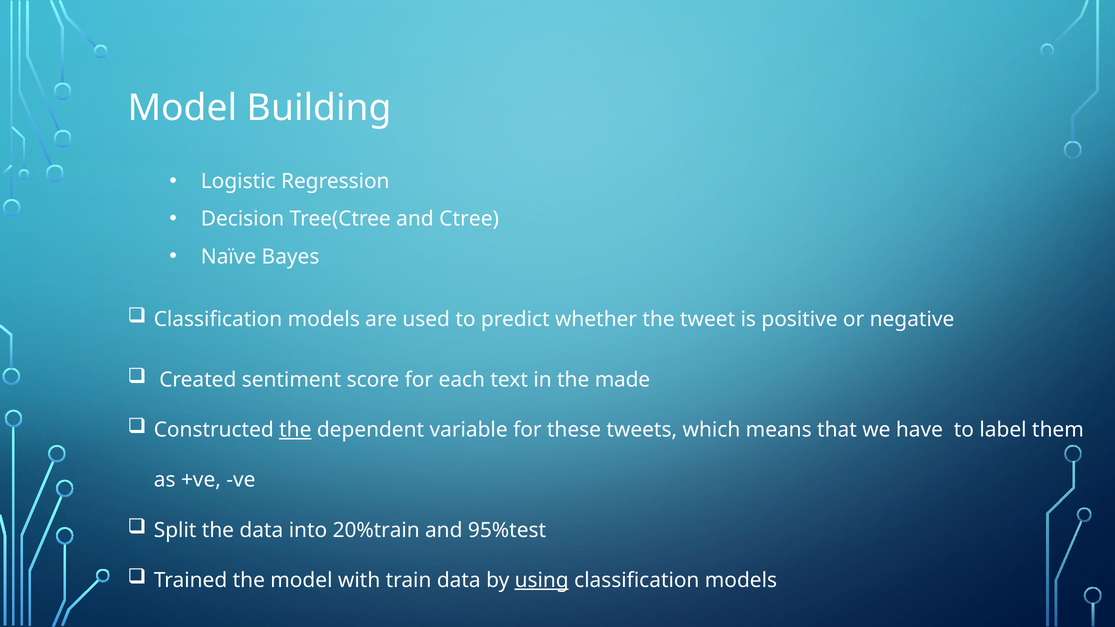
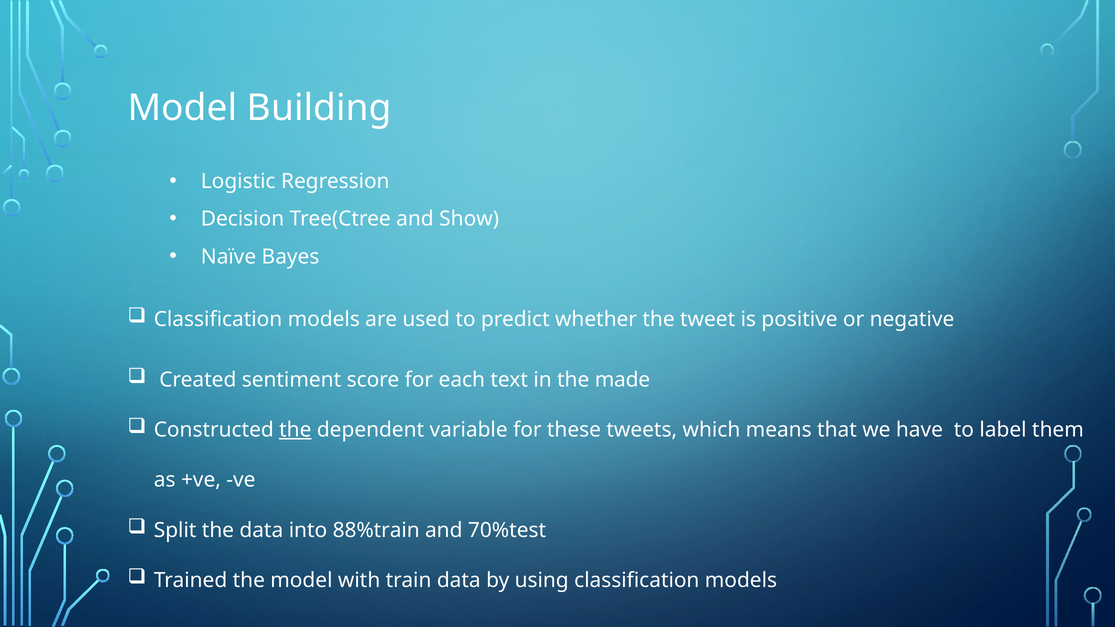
Ctree: Ctree -> Show
20%train: 20%train -> 88%train
95%test: 95%test -> 70%test
using underline: present -> none
